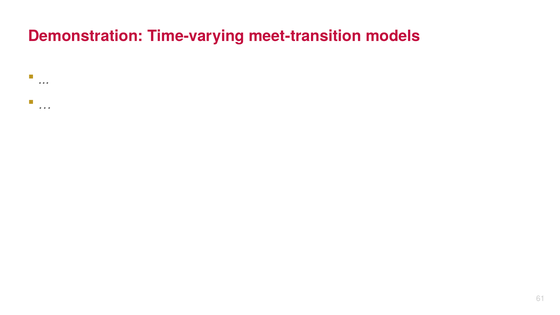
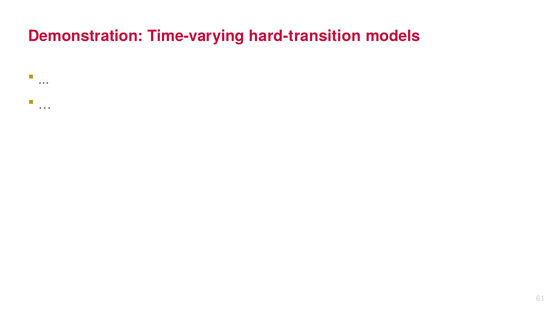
meet-transition: meet-transition -> hard-transition
